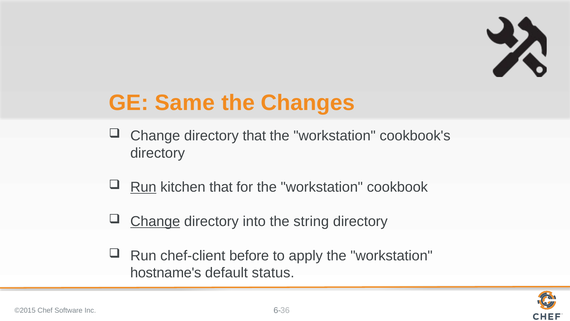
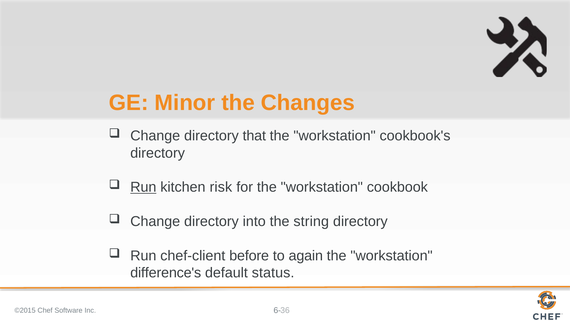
Same: Same -> Minor
kitchen that: that -> risk
Change at (155, 221) underline: present -> none
apply: apply -> again
hostname's: hostname's -> difference's
